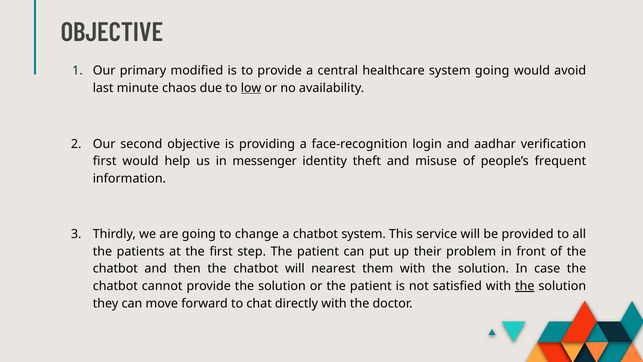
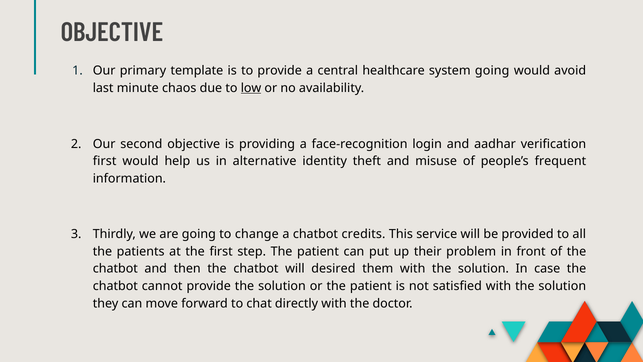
modified: modified -> template
messenger: messenger -> alternative
chatbot system: system -> credits
nearest: nearest -> desired
the at (525, 286) underline: present -> none
